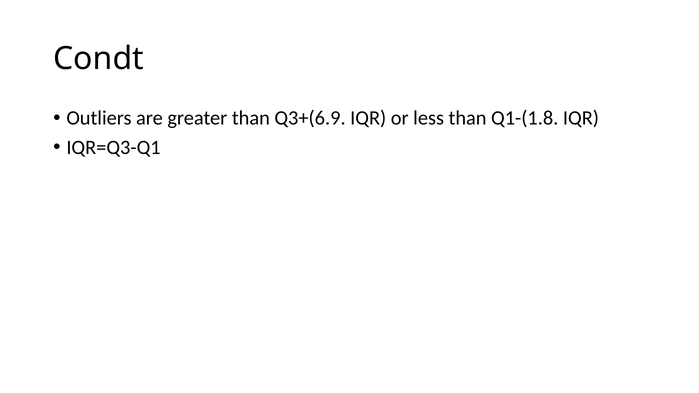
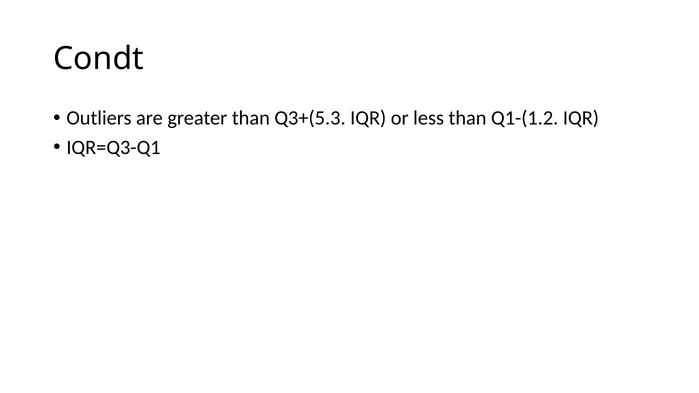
Q3+(6.9: Q3+(6.9 -> Q3+(5.3
Q1-(1.8: Q1-(1.8 -> Q1-(1.2
